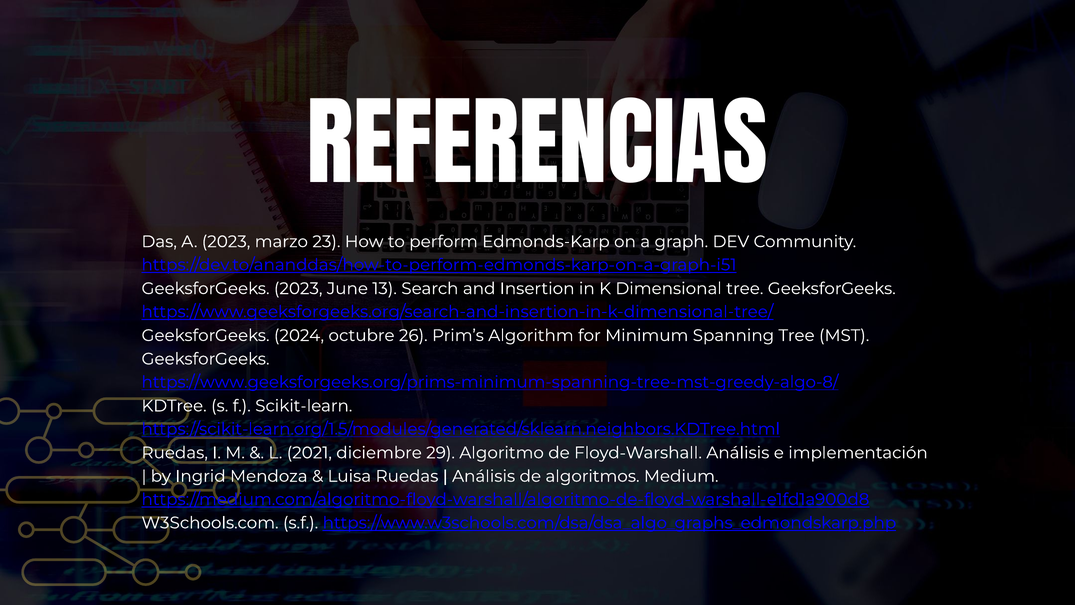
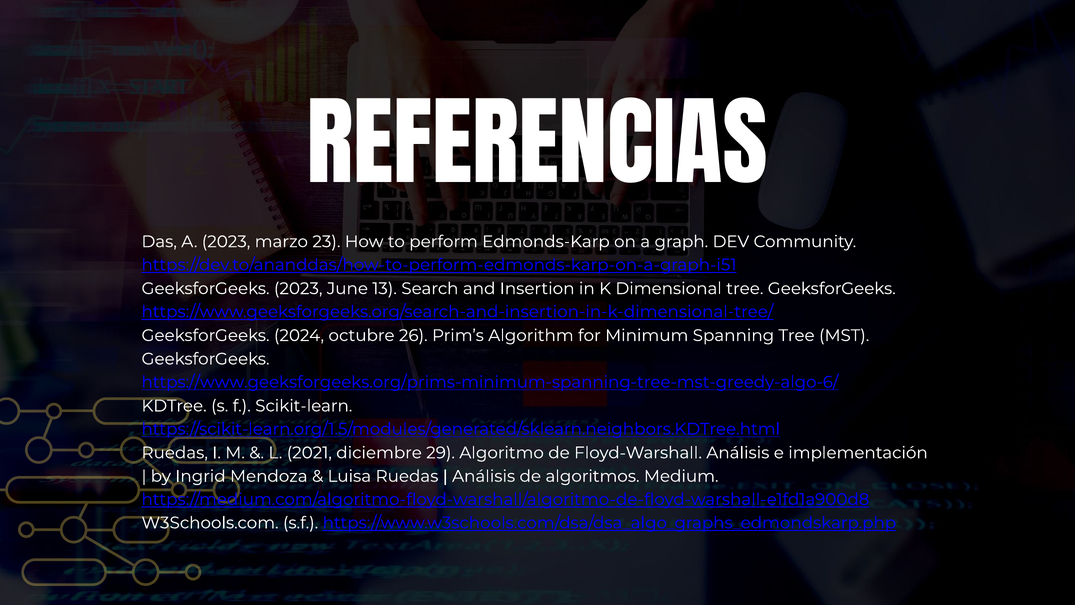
https://www.geeksforgeeks.org/prims-minimum-spanning-tree-mst-greedy-algo-8/: https://www.geeksforgeeks.org/prims-minimum-spanning-tree-mst-greedy-algo-8/ -> https://www.geeksforgeeks.org/prims-minimum-spanning-tree-mst-greedy-algo-6/
